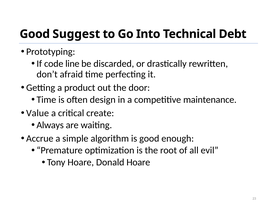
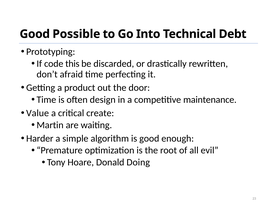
Suggest: Suggest -> Possible
line: line -> this
Always: Always -> Martin
Accrue: Accrue -> Harder
Donald Hoare: Hoare -> Doing
